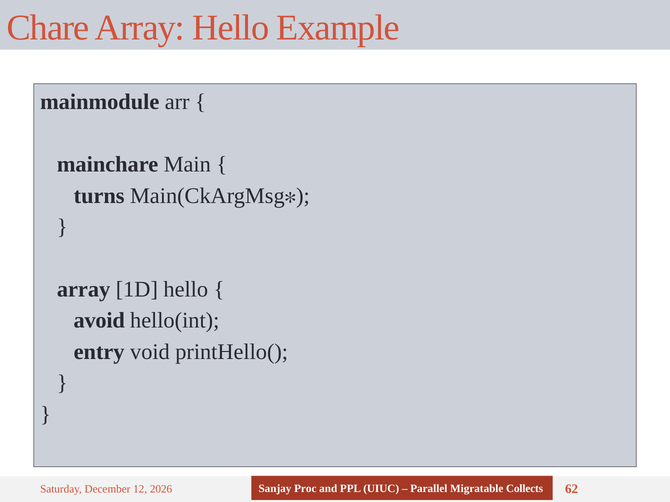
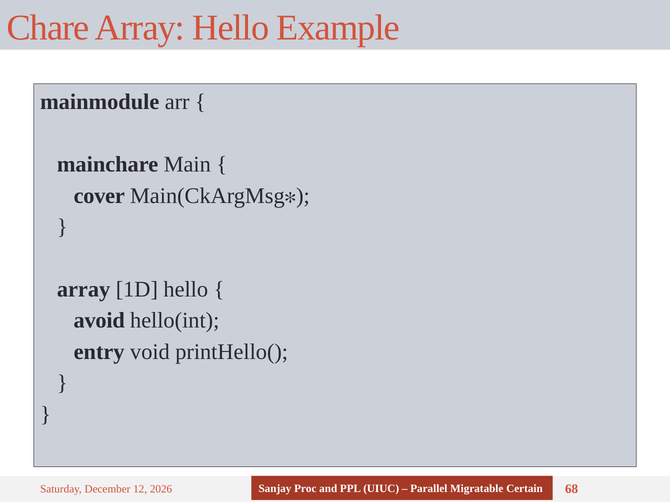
turns: turns -> cover
Collects: Collects -> Certain
62: 62 -> 68
